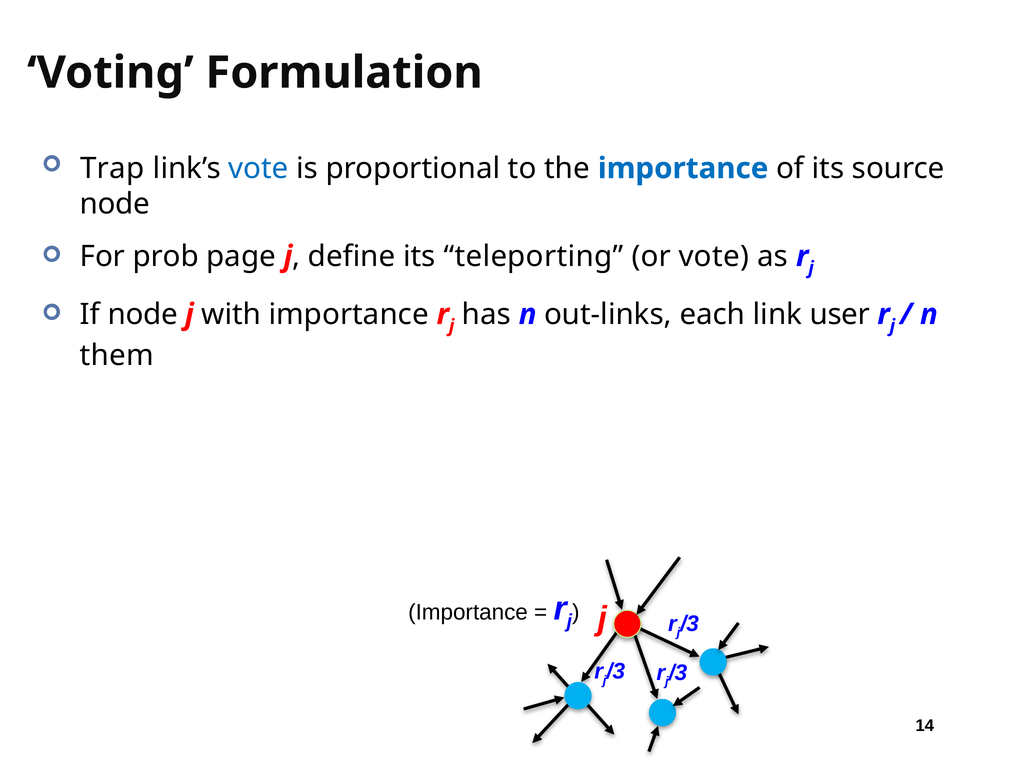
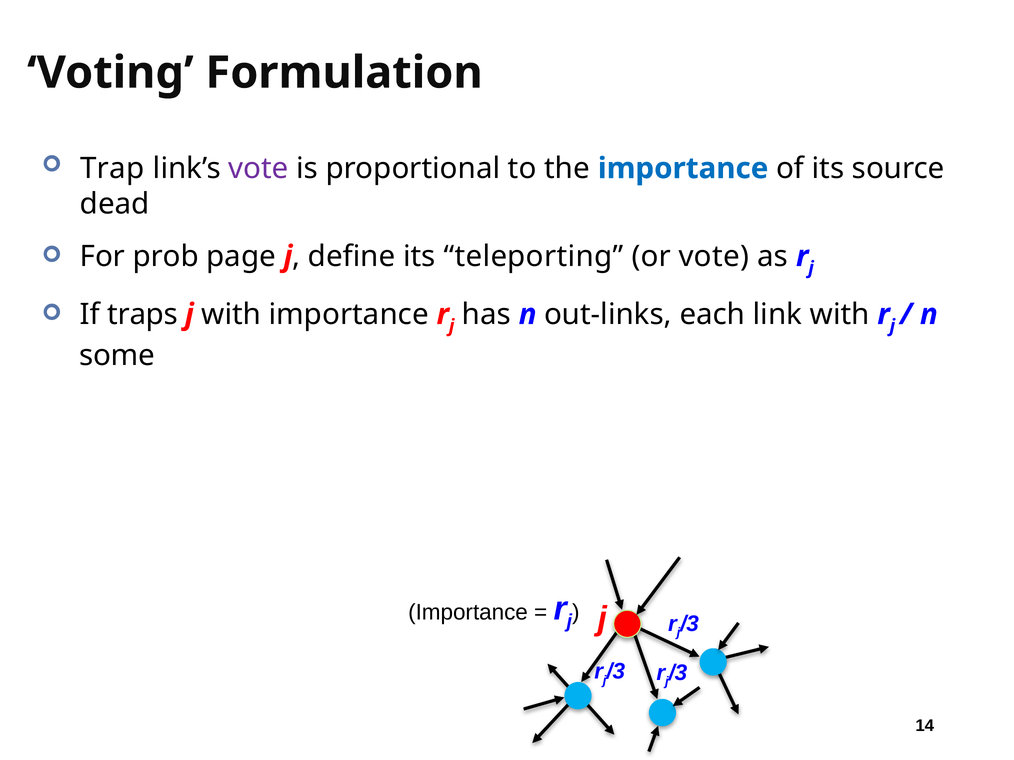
vote at (258, 169) colour: blue -> purple
node at (115, 204): node -> dead
If node: node -> traps
link user: user -> with
them: them -> some
